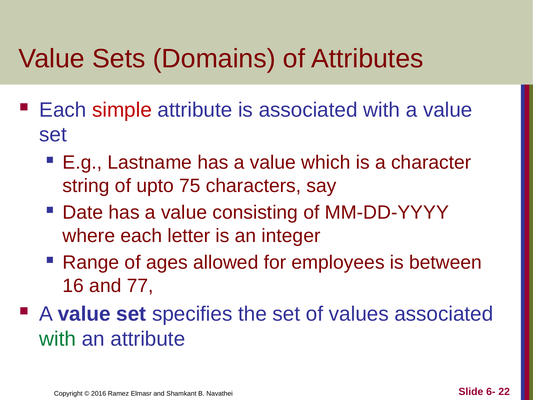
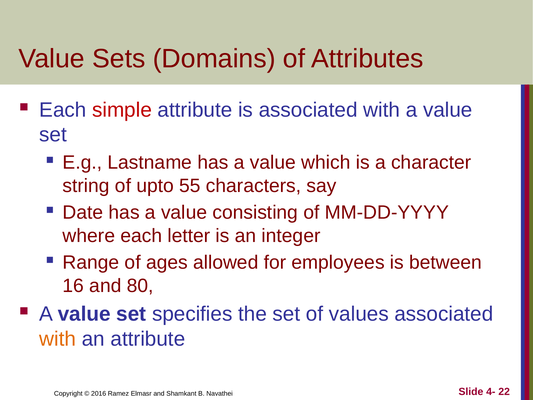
75: 75 -> 55
77: 77 -> 80
with at (58, 339) colour: green -> orange
6-: 6- -> 4-
